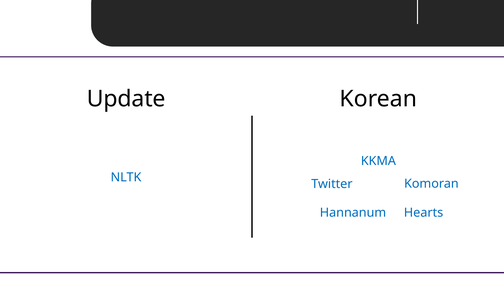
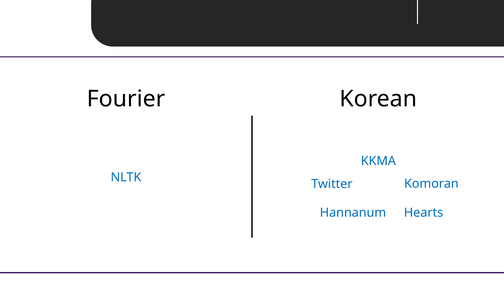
Update: Update -> Fourier
